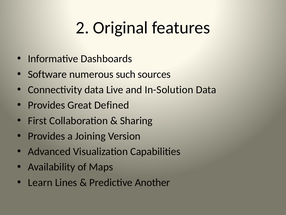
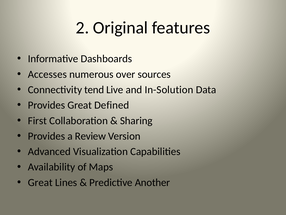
Software: Software -> Accesses
such: such -> over
Connectivity data: data -> tend
Joining: Joining -> Review
Learn at (40, 182): Learn -> Great
